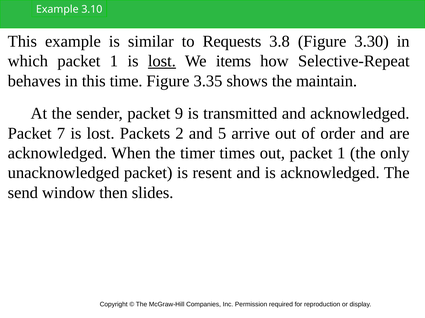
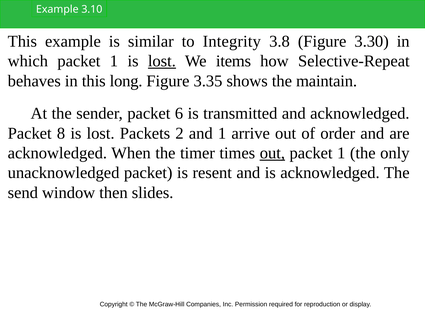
Requests: Requests -> Integrity
time: time -> long
9: 9 -> 6
7: 7 -> 8
and 5: 5 -> 1
out at (272, 153) underline: none -> present
